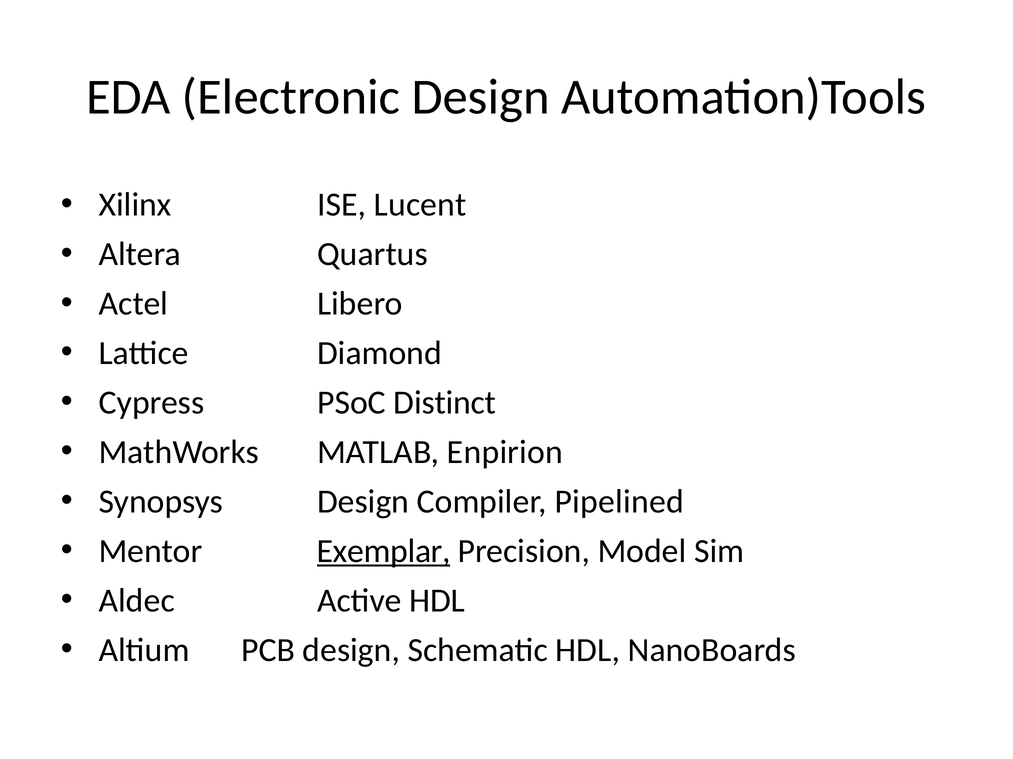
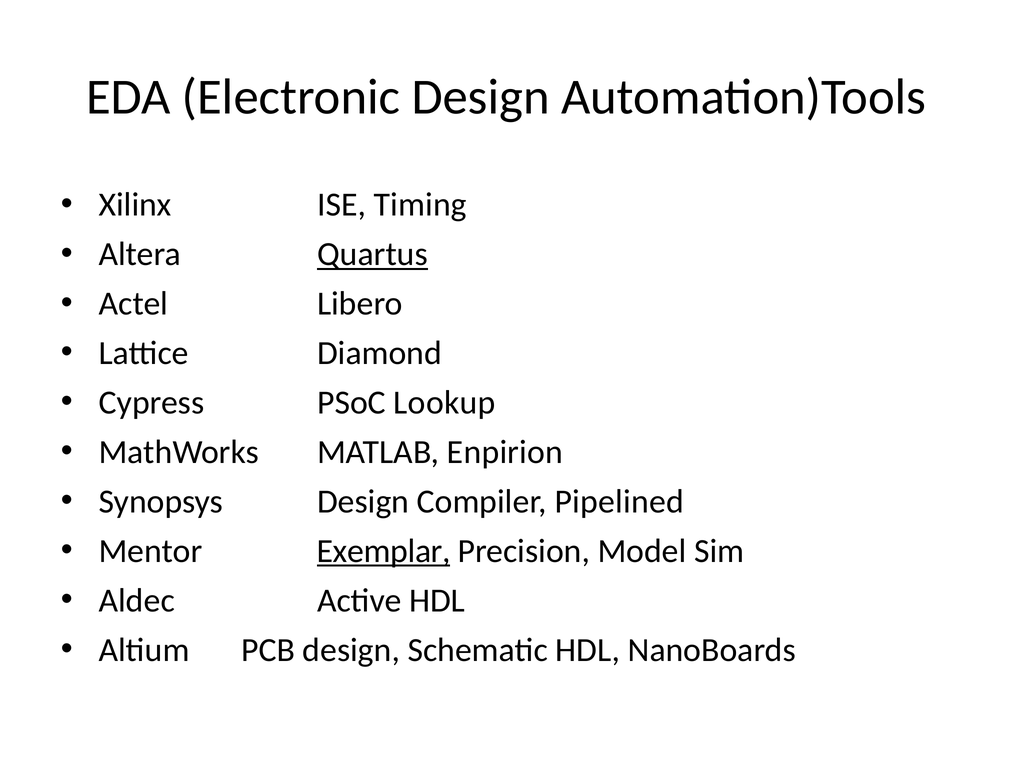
Lucent: Lucent -> Timing
Quartus underline: none -> present
Distinct: Distinct -> Lookup
